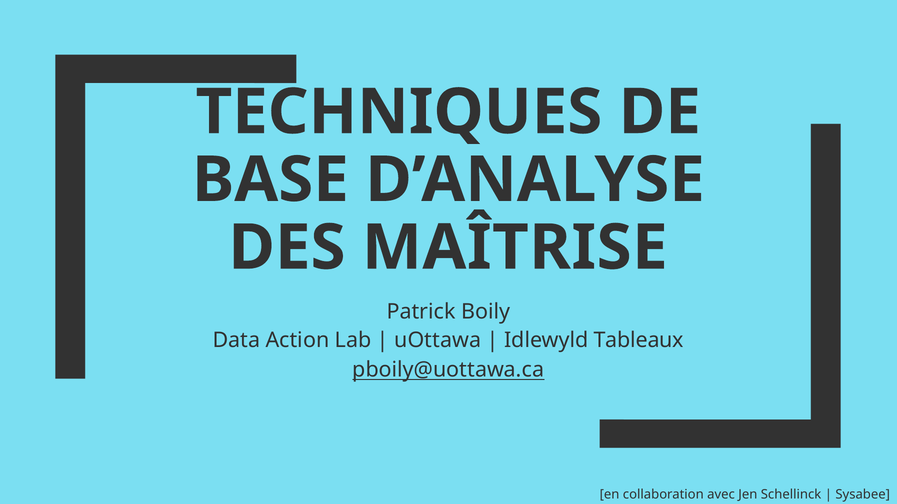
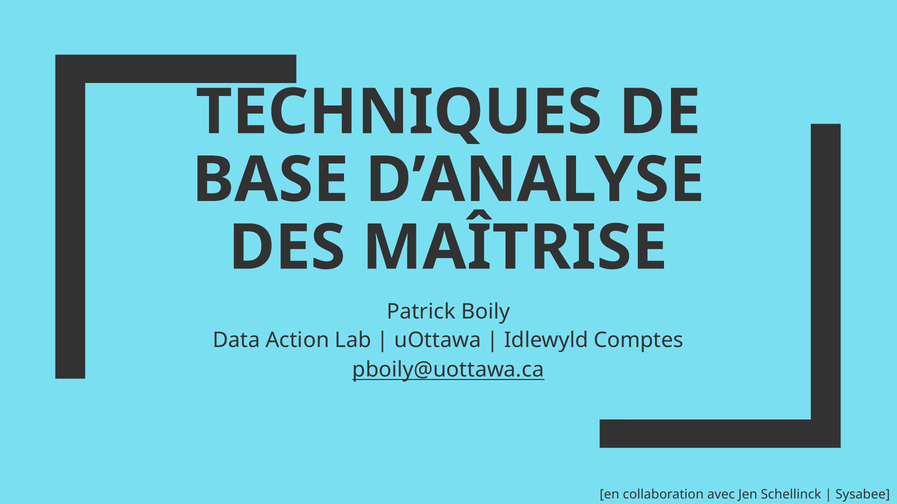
Tableaux: Tableaux -> Comptes
